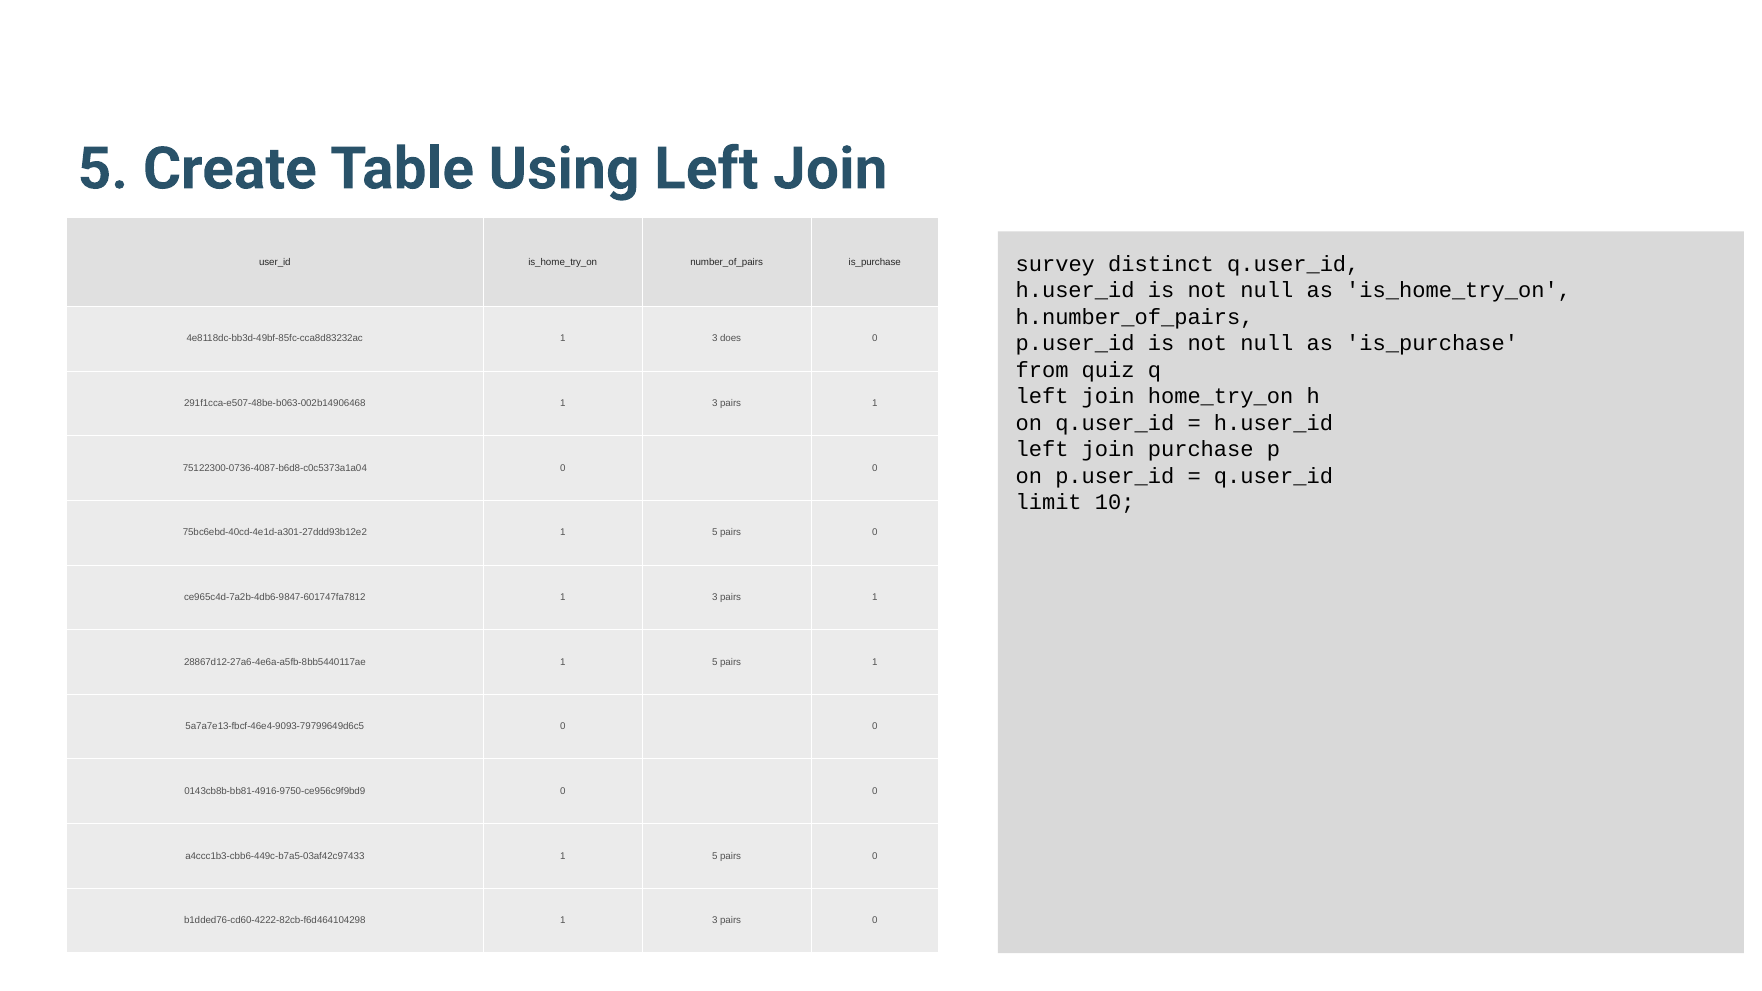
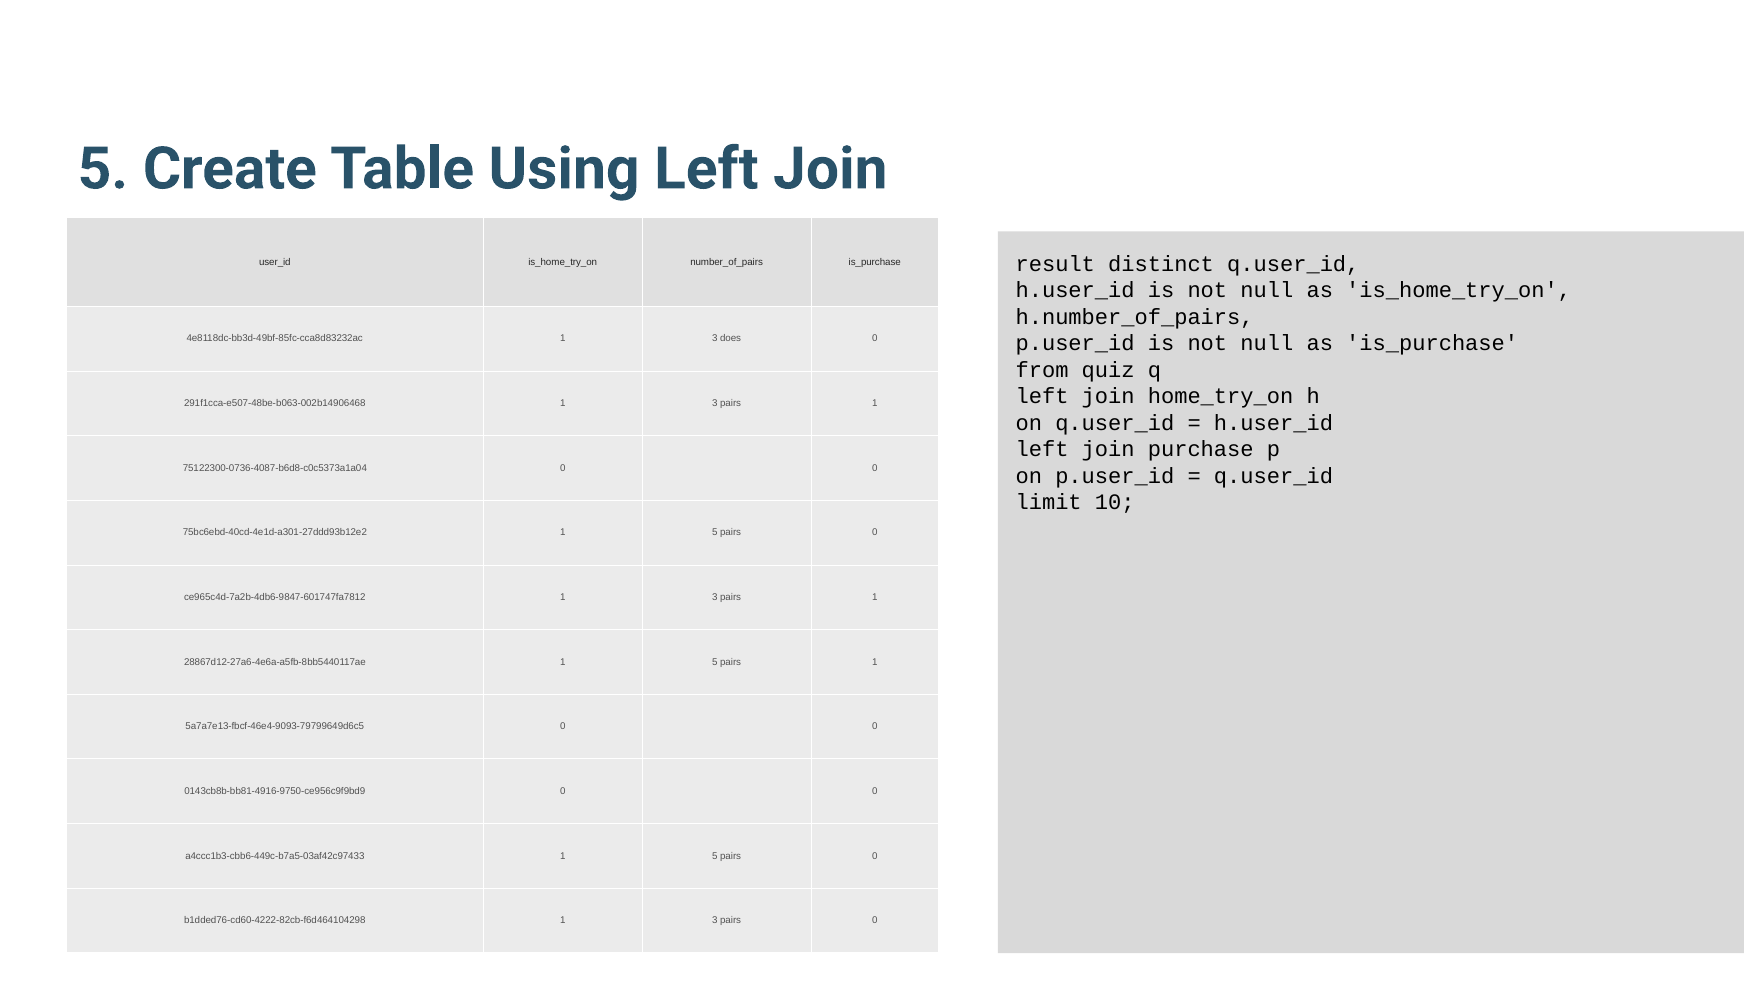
survey: survey -> result
